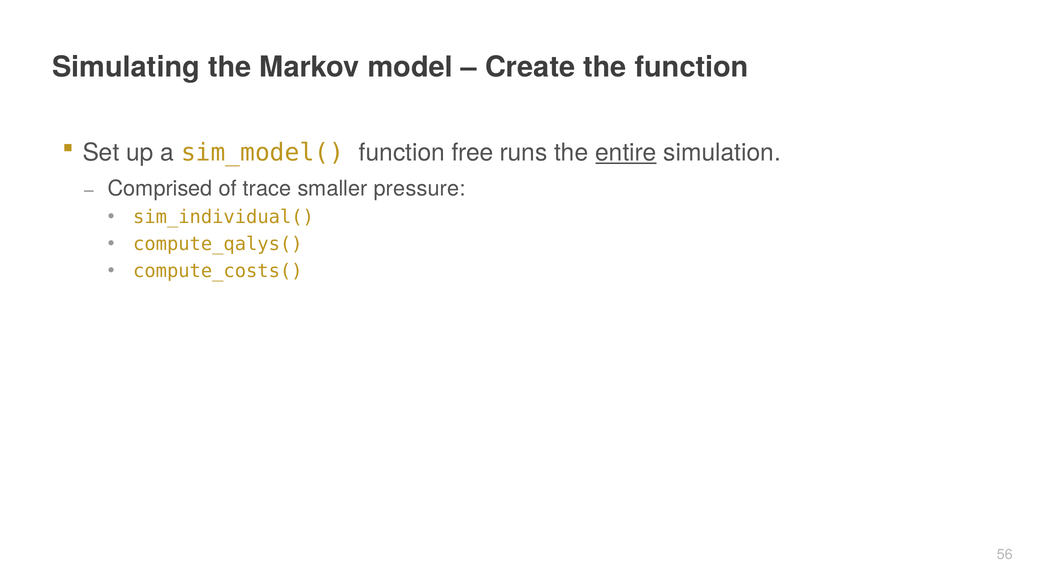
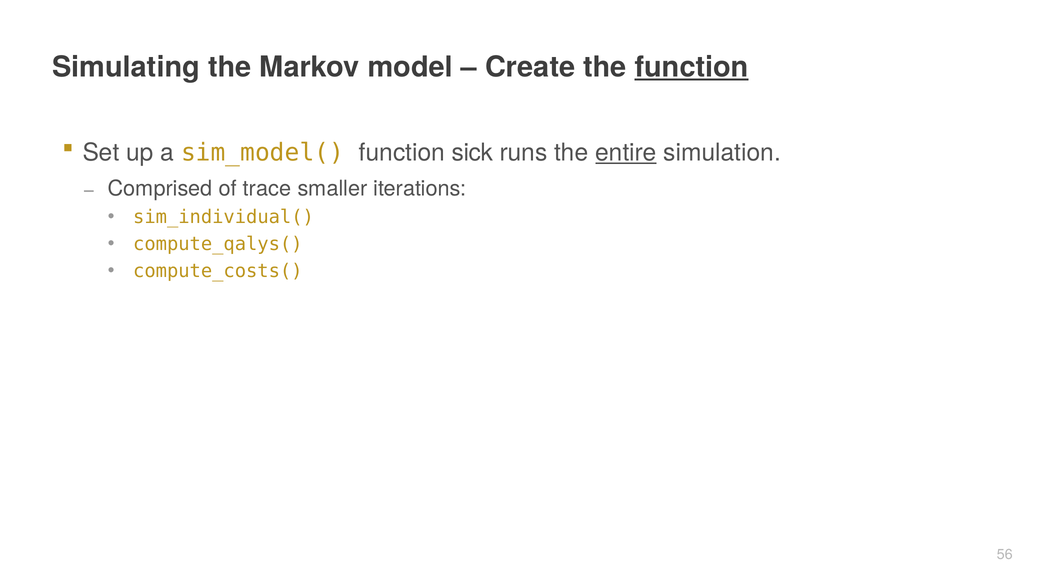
function at (692, 67) underline: none -> present
free: free -> sick
pressure: pressure -> iterations
